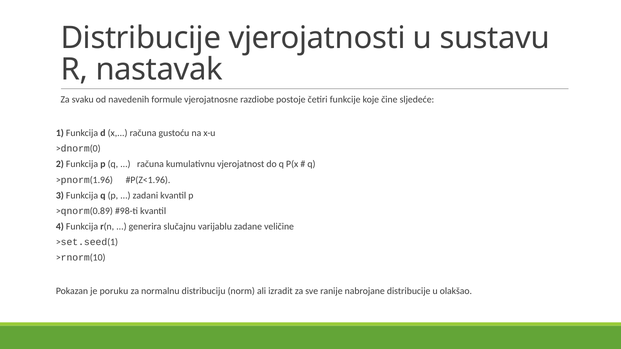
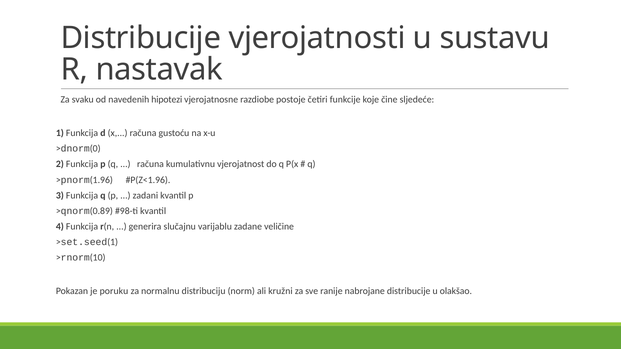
formule: formule -> hipotezi
izradit: izradit -> kružni
